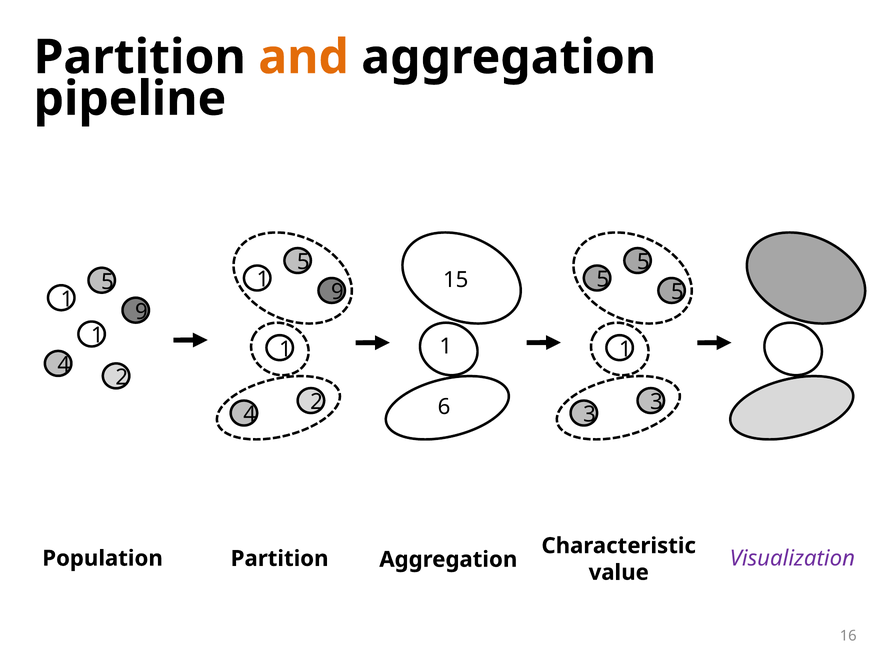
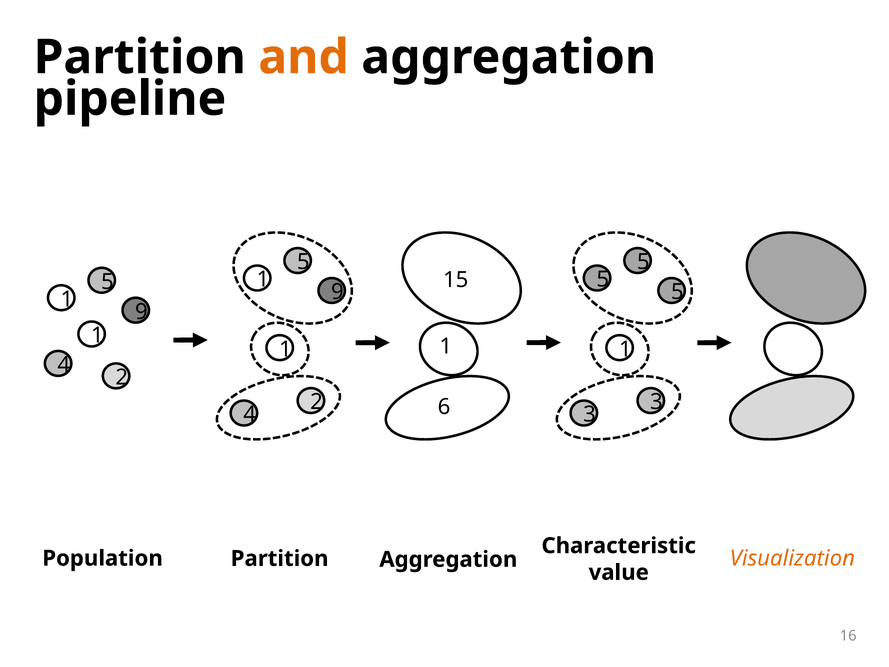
Visualization colour: purple -> orange
